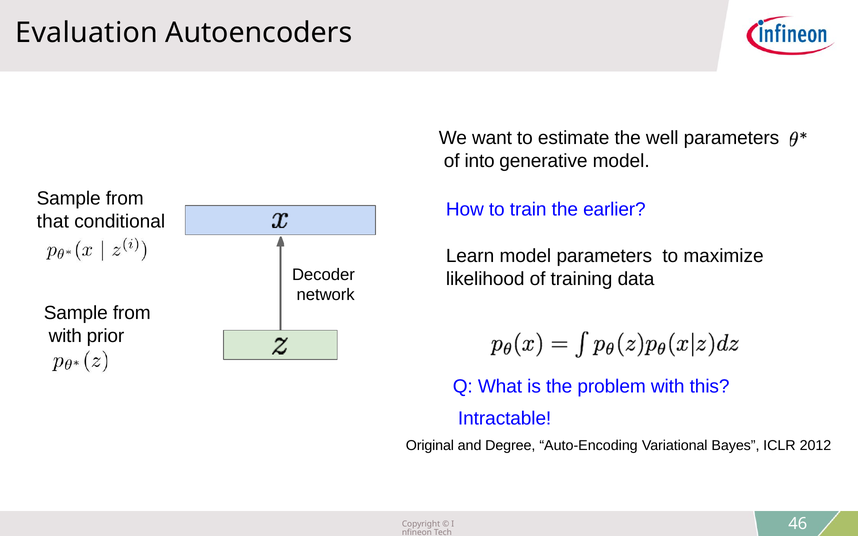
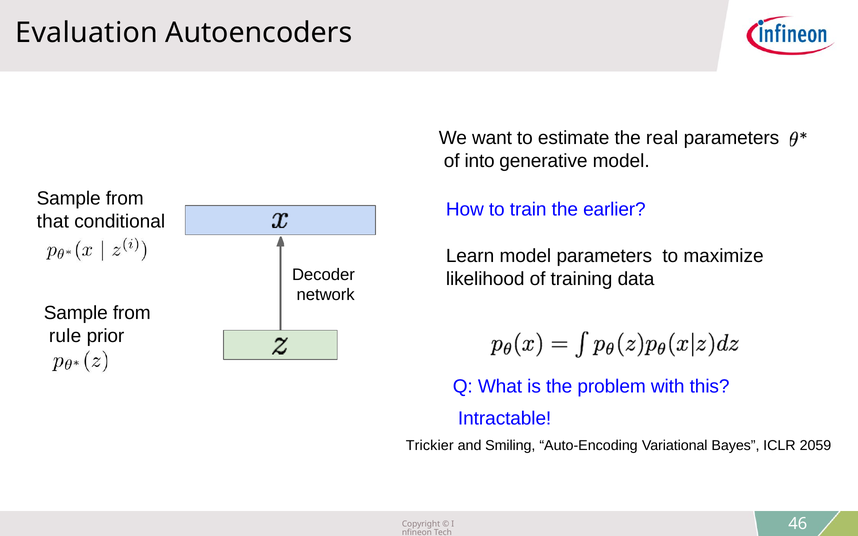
well: well -> real
with at (65, 336): with -> rule
Original: Original -> Trickier
Degree: Degree -> Smiling
2012: 2012 -> 2059
